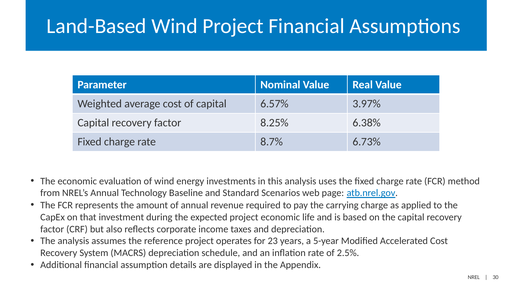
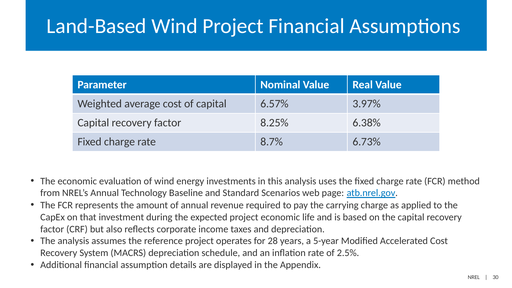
23: 23 -> 28
